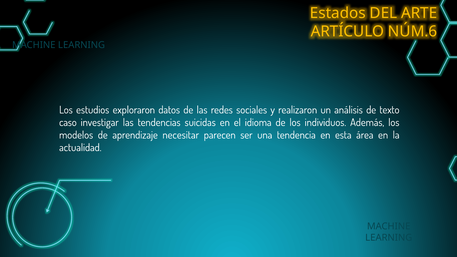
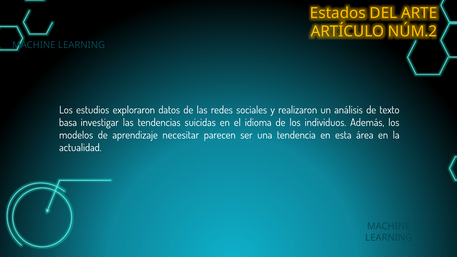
NÚM.6: NÚM.6 -> NÚM.2
caso: caso -> basa
